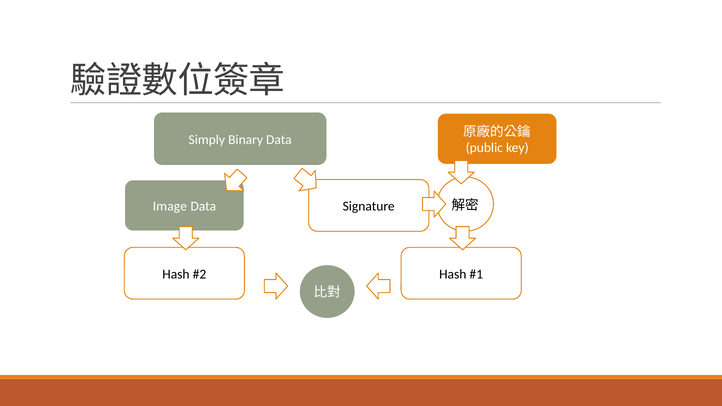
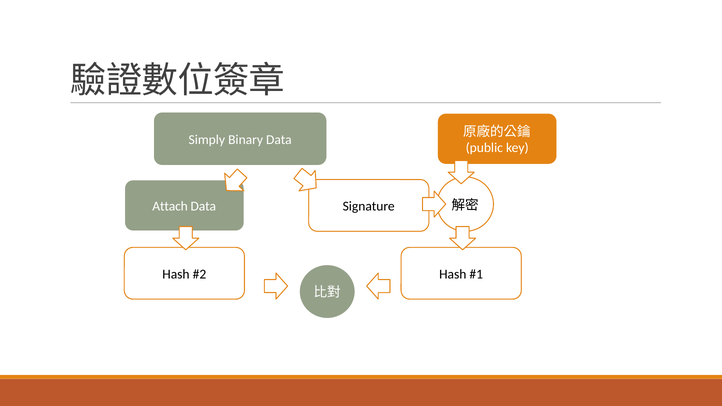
Image: Image -> Attach
